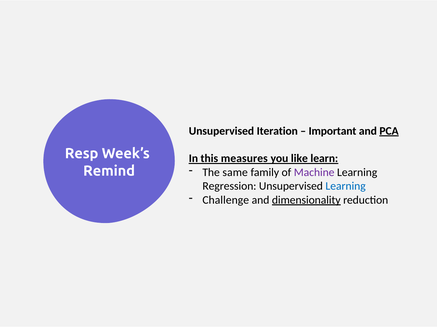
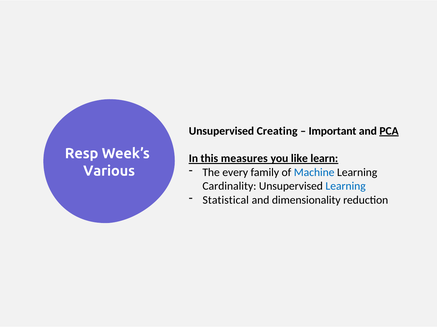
Iteration: Iteration -> Creating
Remind: Remind -> Various
same: same -> every
Machine colour: purple -> blue
Regression: Regression -> Cardinality
Challenge: Challenge -> Statistical
dimensionality underline: present -> none
